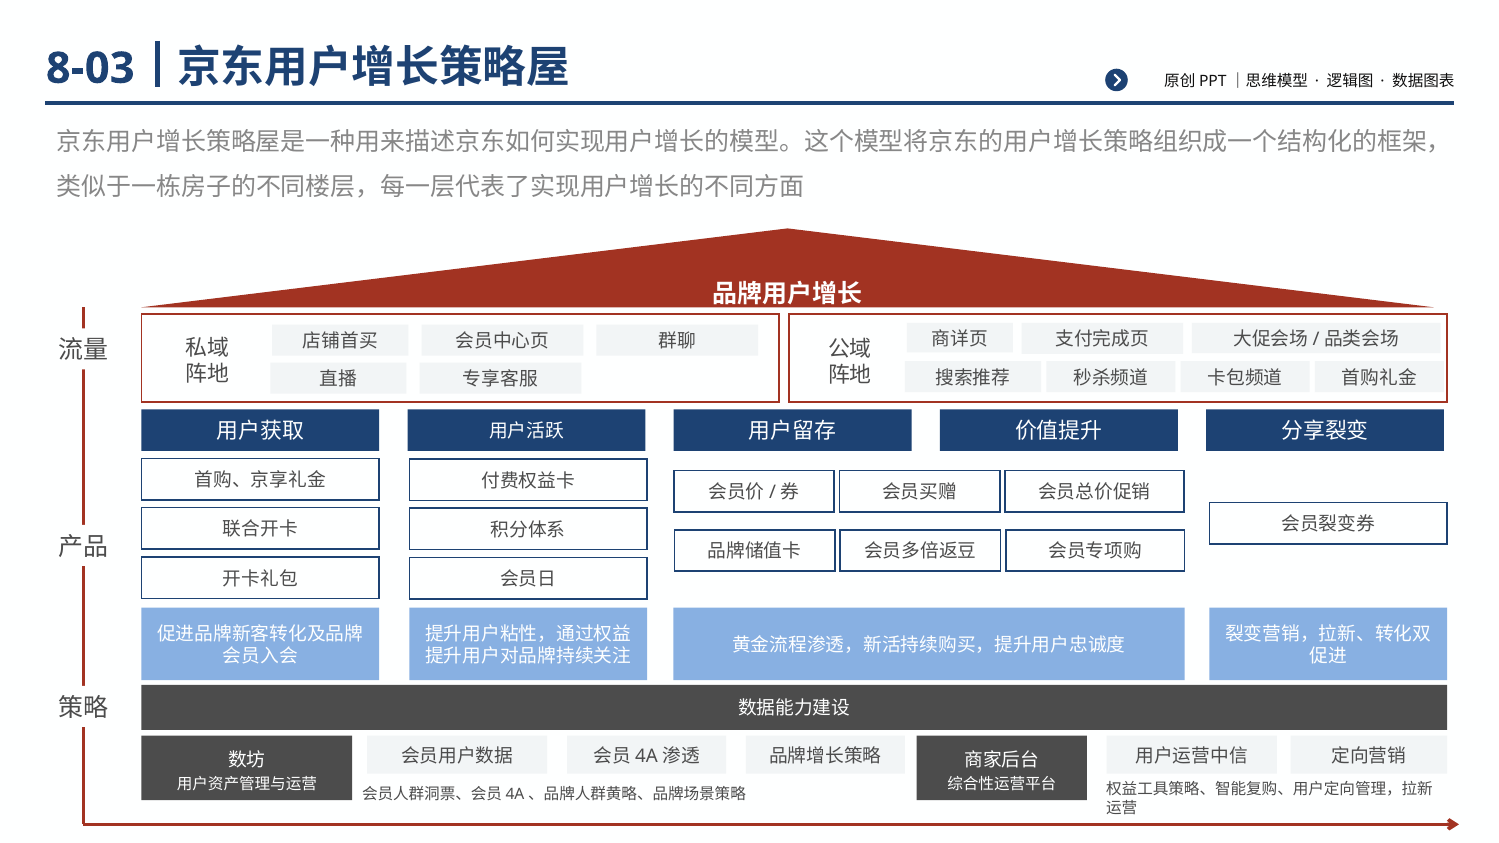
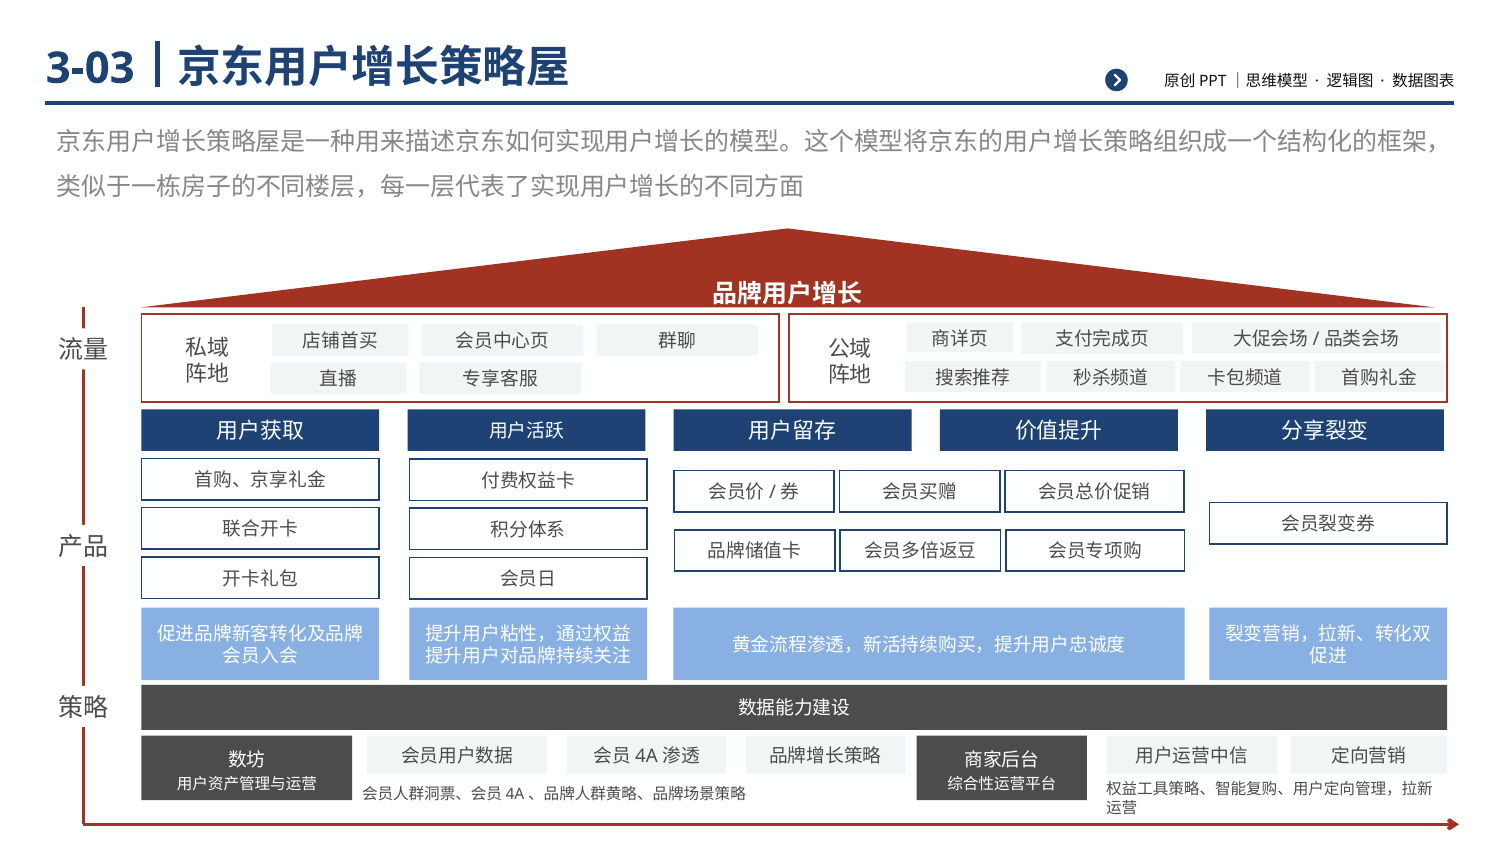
8-03: 8-03 -> 3-03
